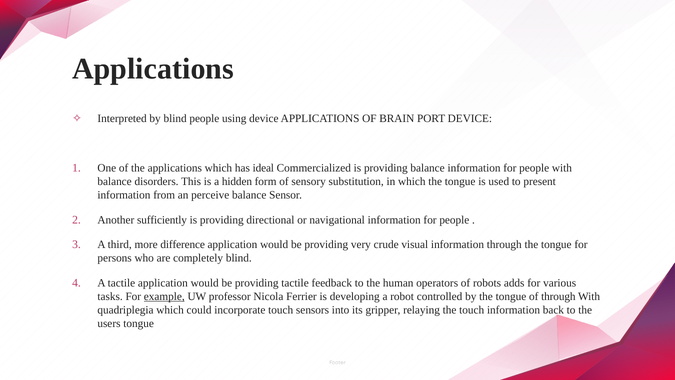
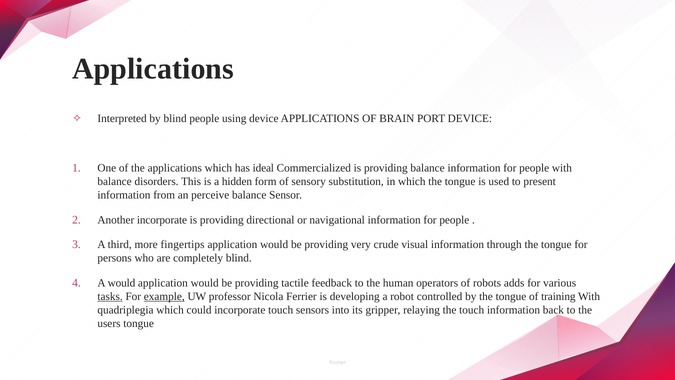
Another sufficiently: sufficiently -> incorporate
difference: difference -> fingertips
A tactile: tactile -> would
tasks underline: none -> present
of through: through -> training
